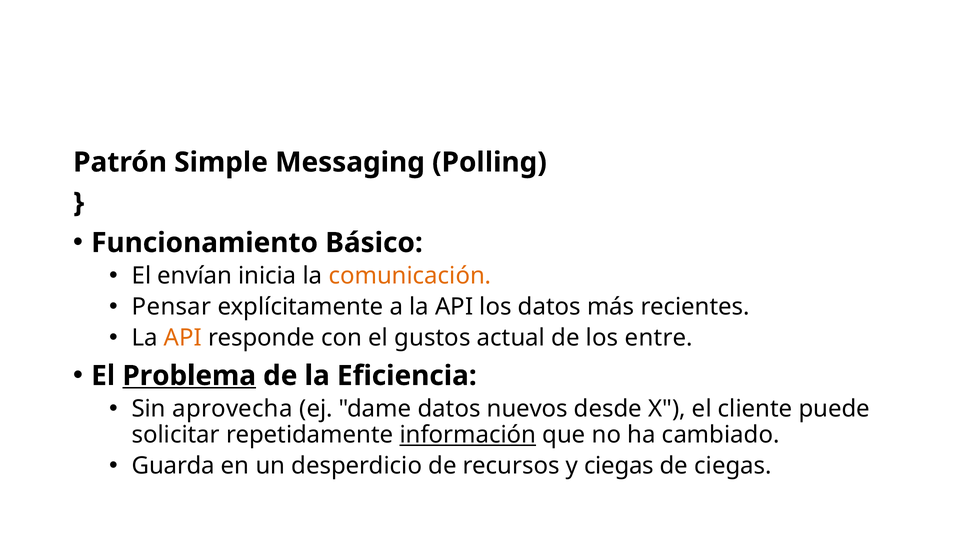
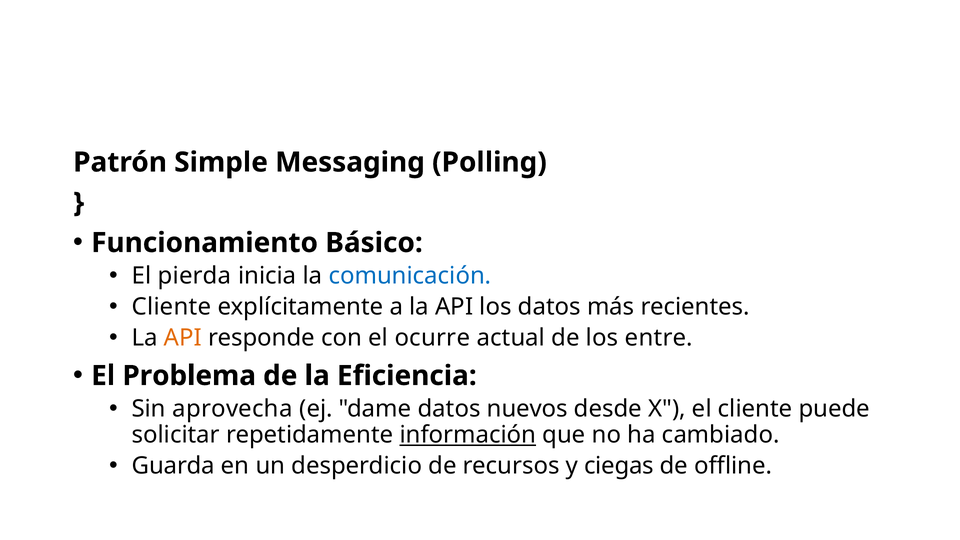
envían: envían -> pierda
comunicación colour: orange -> blue
Pensar at (171, 307): Pensar -> Cliente
gustos: gustos -> ocurre
Problema underline: present -> none
de ciegas: ciegas -> offline
